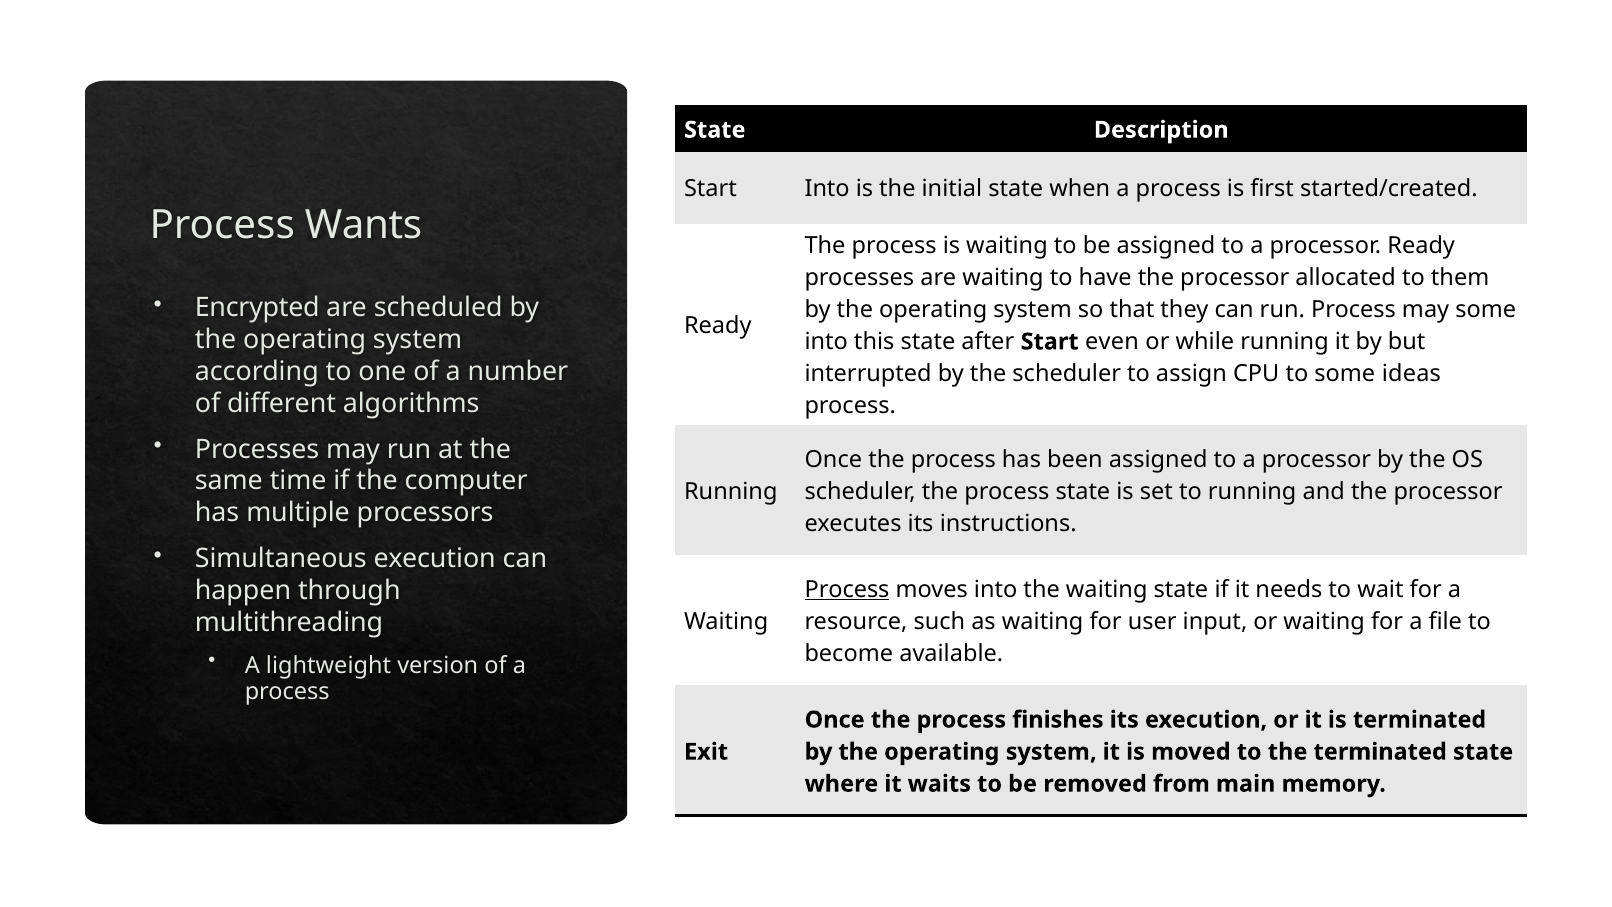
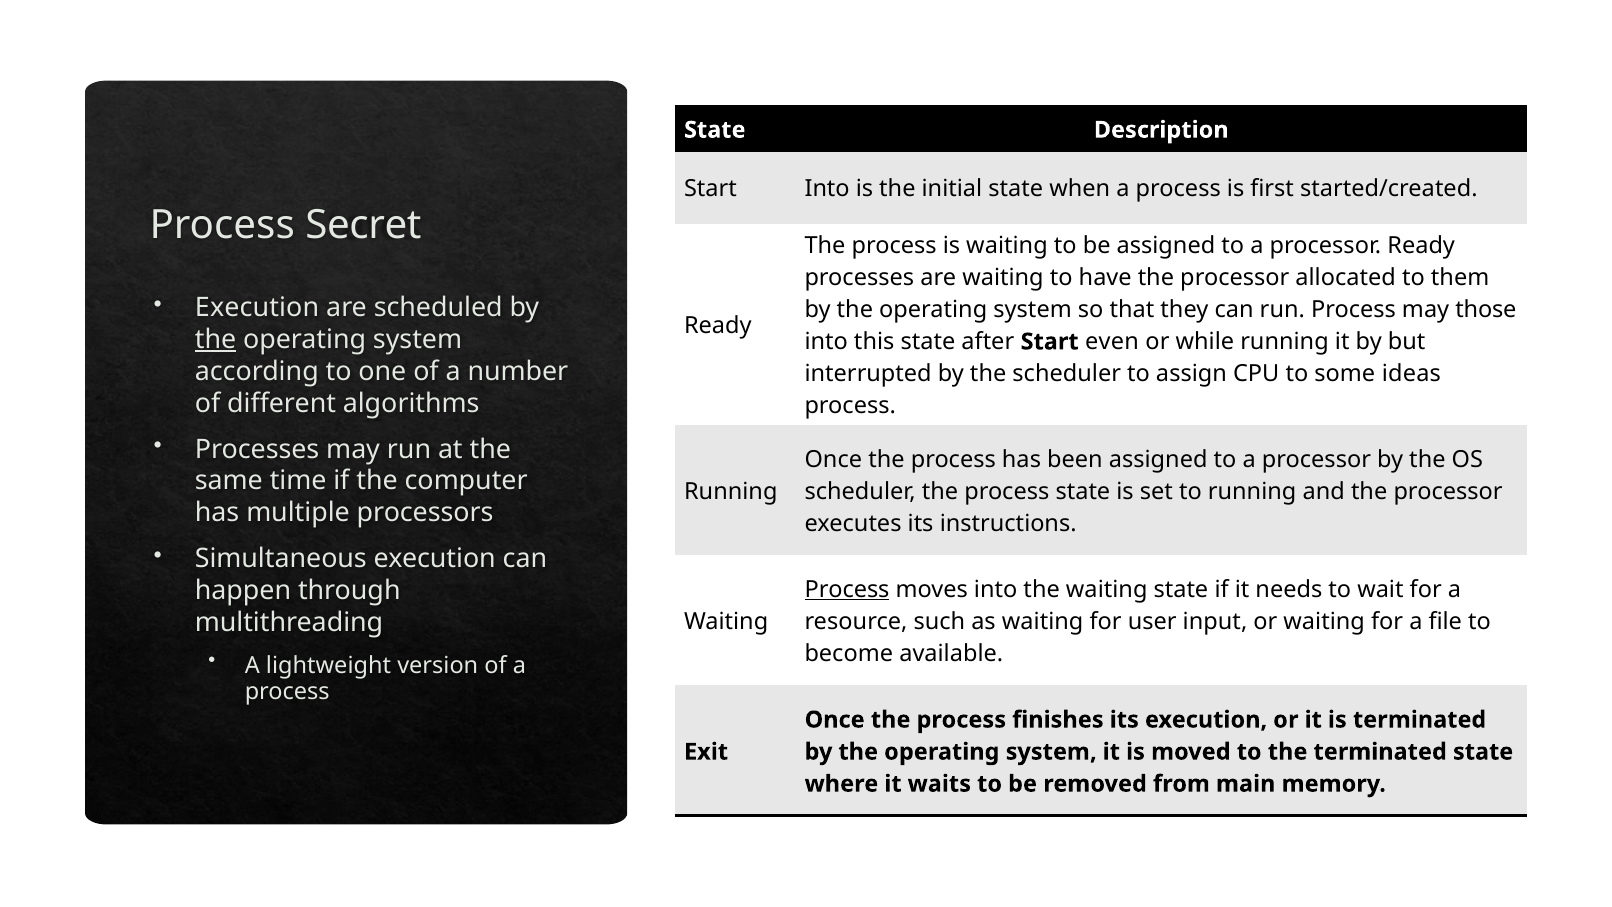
Wants: Wants -> Secret
Encrypted at (257, 308): Encrypted -> Execution
may some: some -> those
the at (216, 340) underline: none -> present
